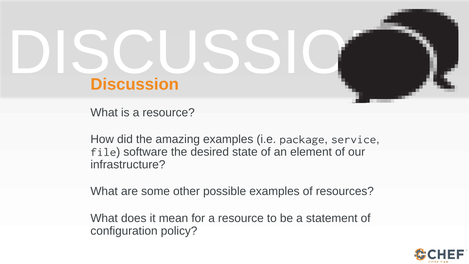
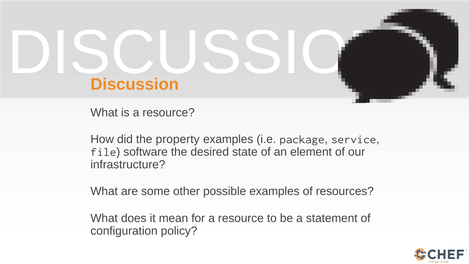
amazing: amazing -> property
